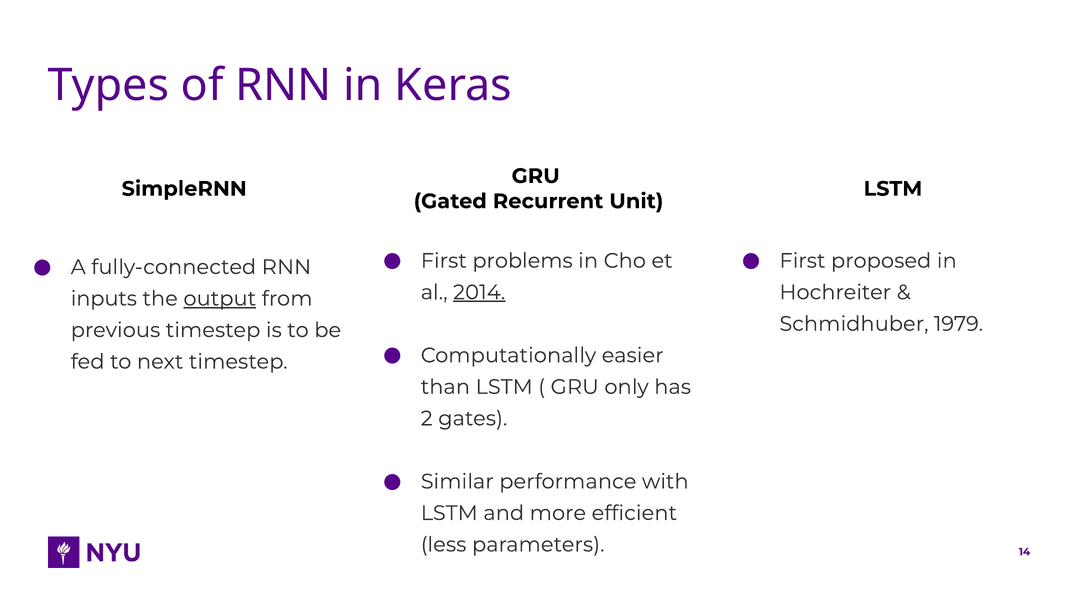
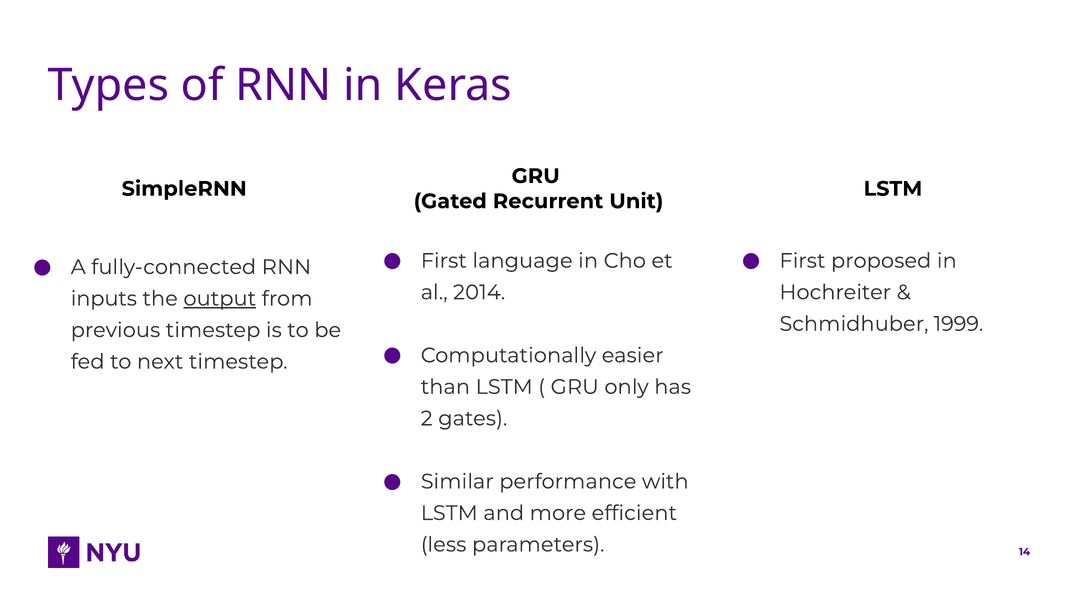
problems: problems -> language
2014 underline: present -> none
1979: 1979 -> 1999
